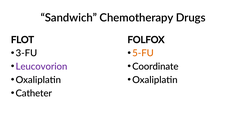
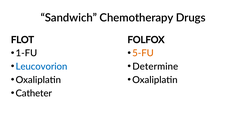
3-FU: 3-FU -> 1-FU
Leucovorion colour: purple -> blue
Coordinate: Coordinate -> Determine
